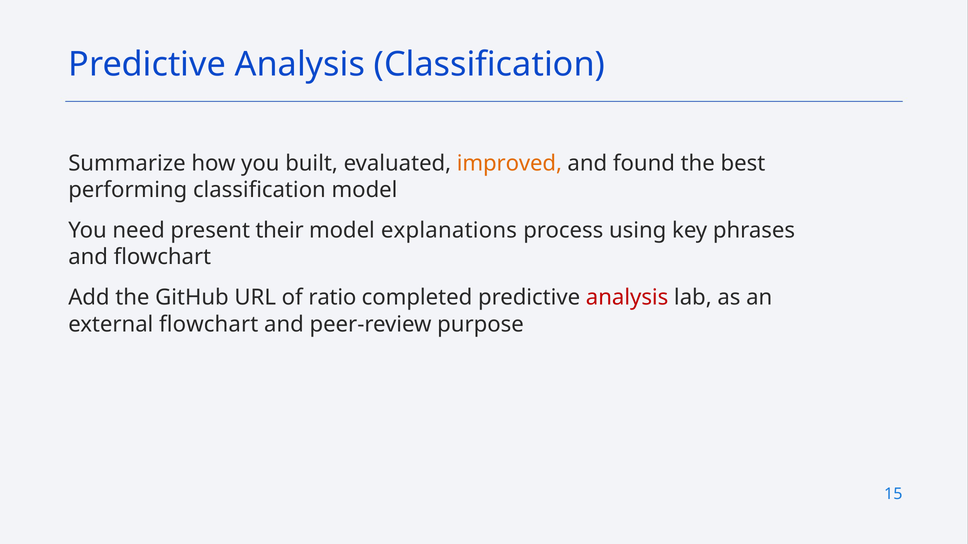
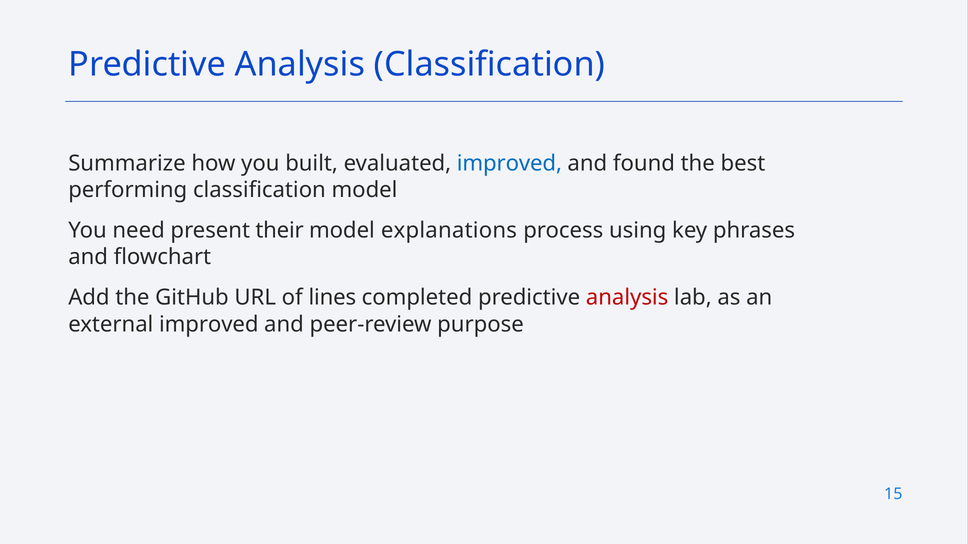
improved at (509, 163) colour: orange -> blue
ratio: ratio -> lines
external flowchart: flowchart -> improved
